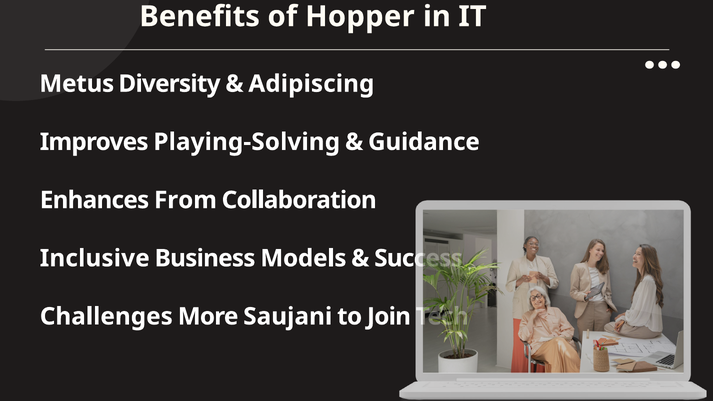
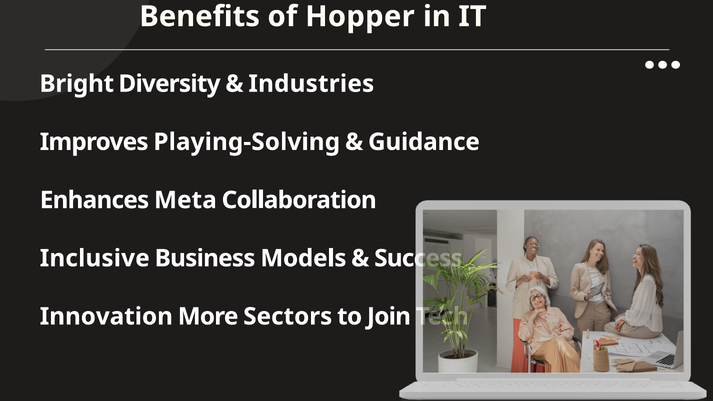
Metus: Metus -> Bright
Adipiscing: Adipiscing -> Industries
From: From -> Meta
Challenges: Challenges -> Innovation
Saujani: Saujani -> Sectors
